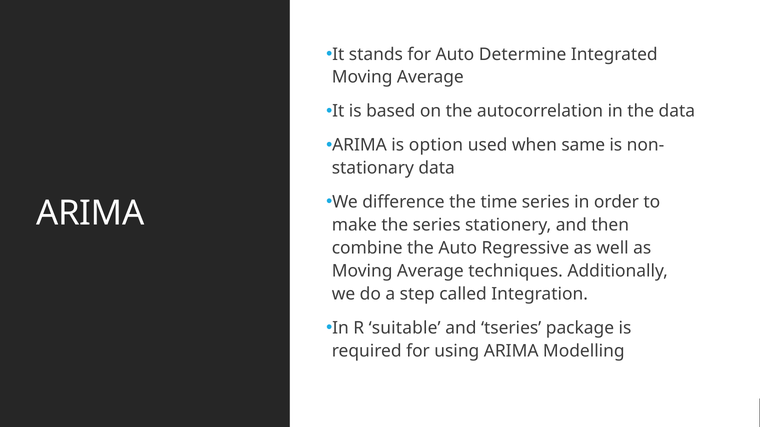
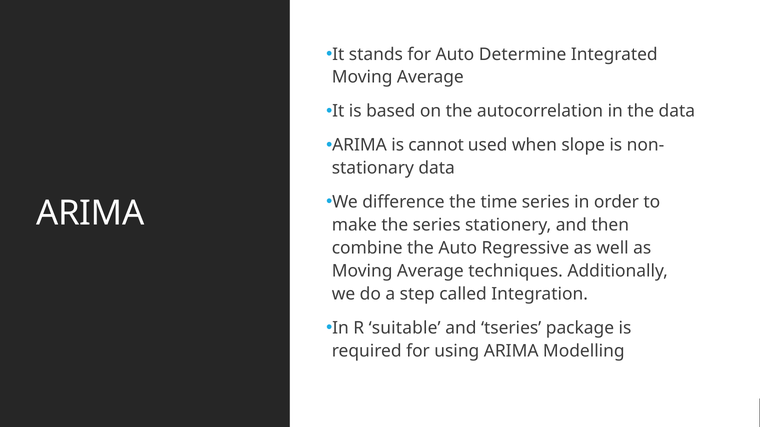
option: option -> cannot
same: same -> slope
